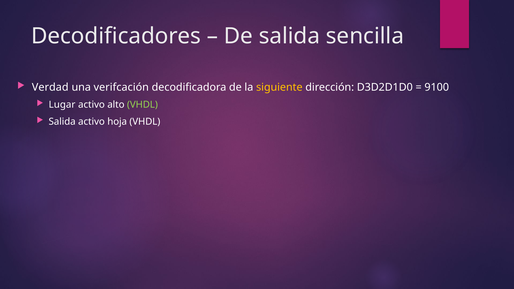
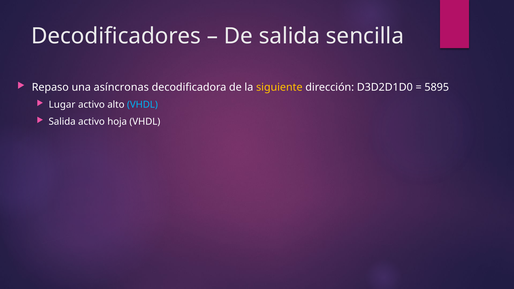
Verdad: Verdad -> Repaso
verifcación: verifcación -> asíncronas
9100: 9100 -> 5895
VHDL at (142, 105) colour: light green -> light blue
